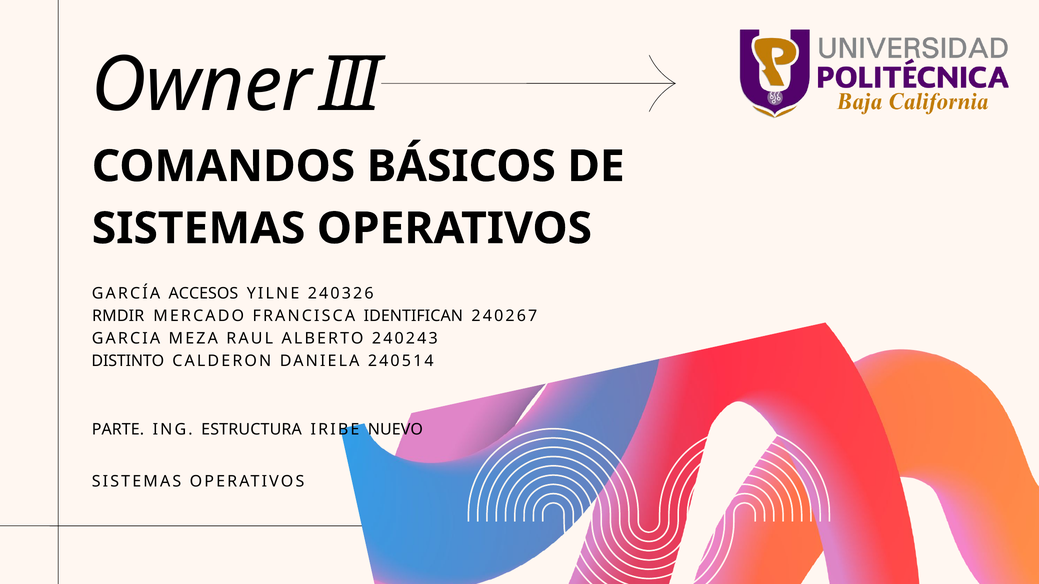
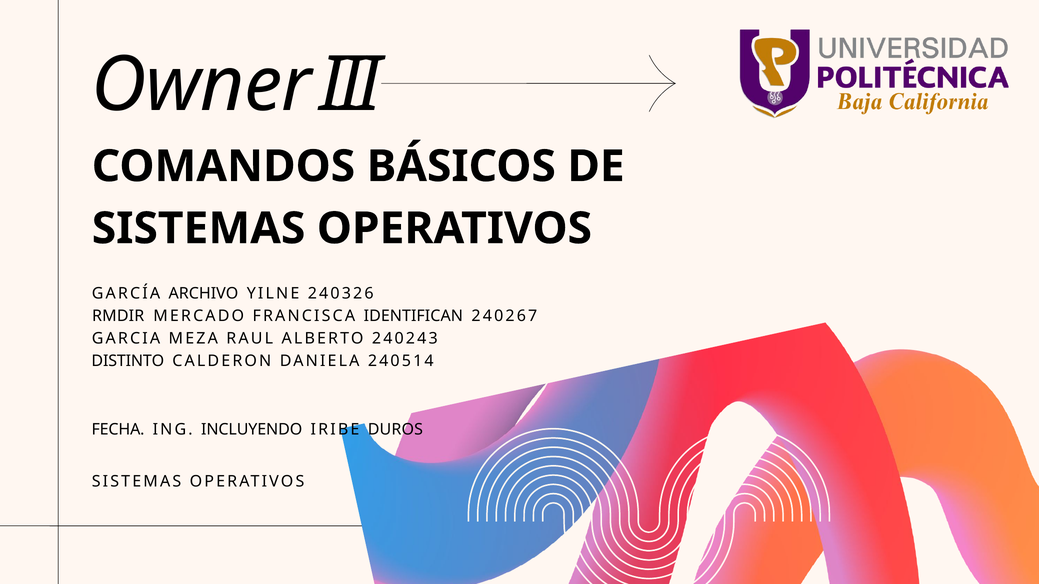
ACCESOS: ACCESOS -> ARCHIVO
PARTE: PARTE -> FECHA
ESTRUCTURA: ESTRUCTURA -> INCLUYENDO
NUEVO: NUEVO -> DUROS
